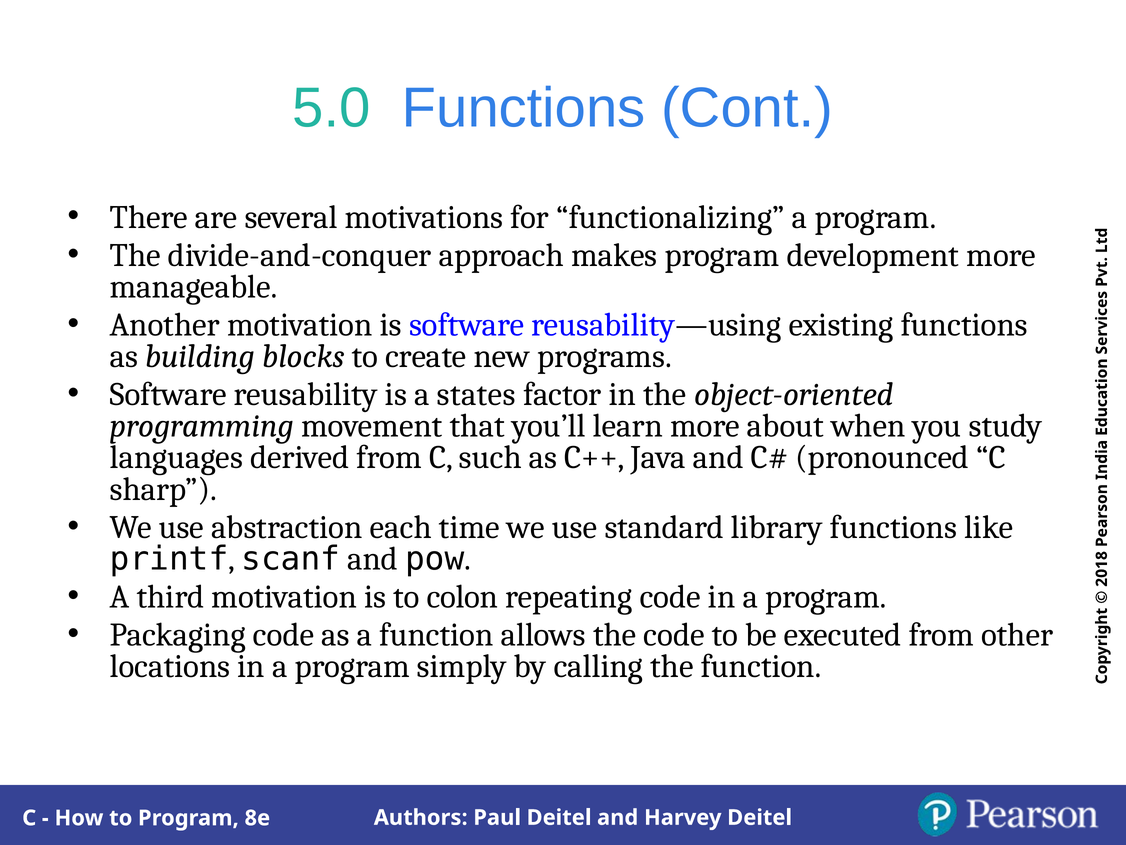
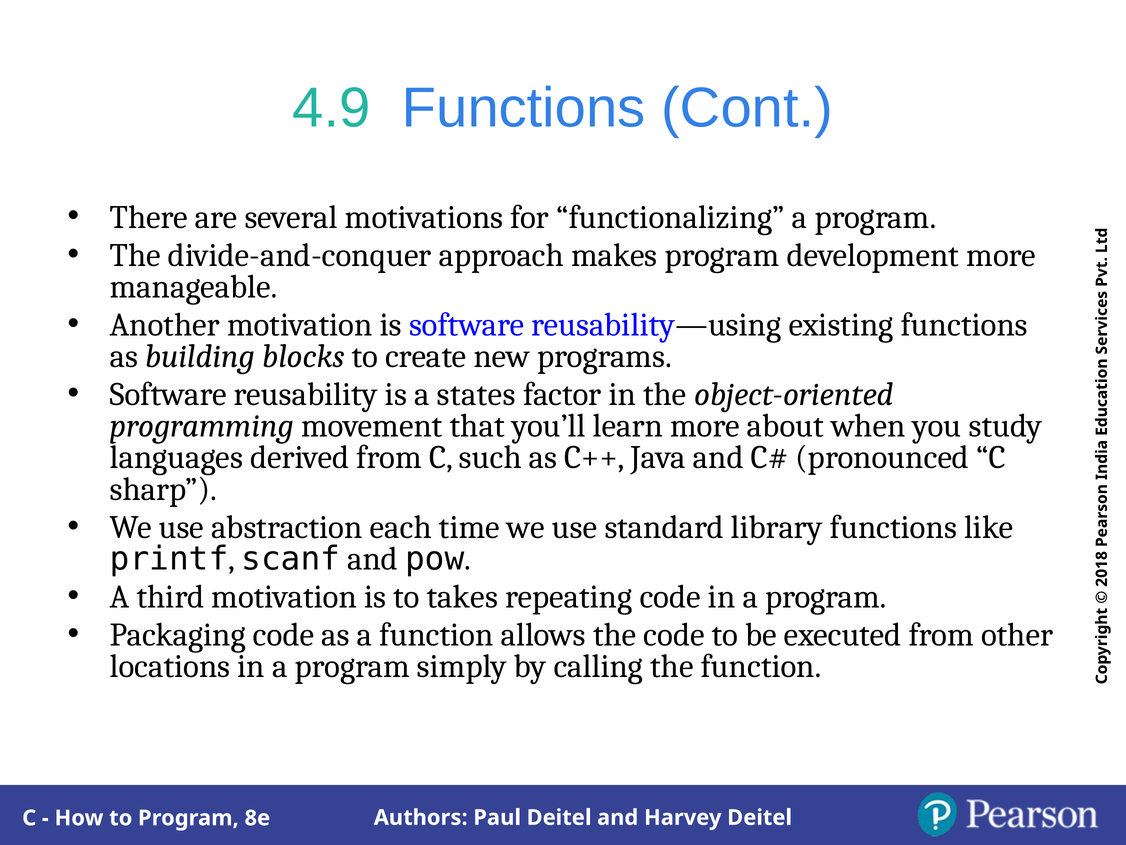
5.0: 5.0 -> 4.9
colon: colon -> takes
